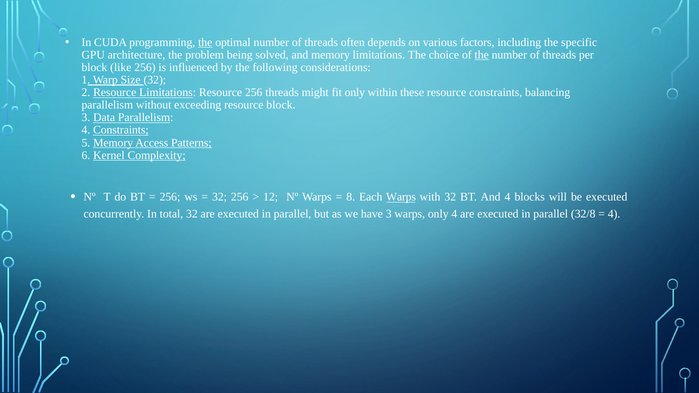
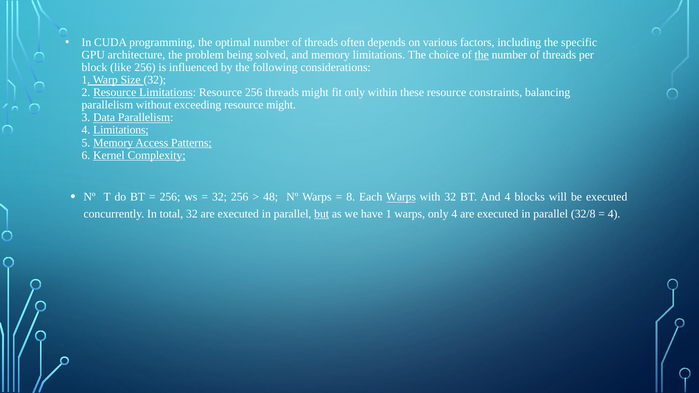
the at (205, 42) underline: present -> none
resource block: block -> might
4 Constraints: Constraints -> Limitations
12: 12 -> 48
but underline: none -> present
have 3: 3 -> 1
